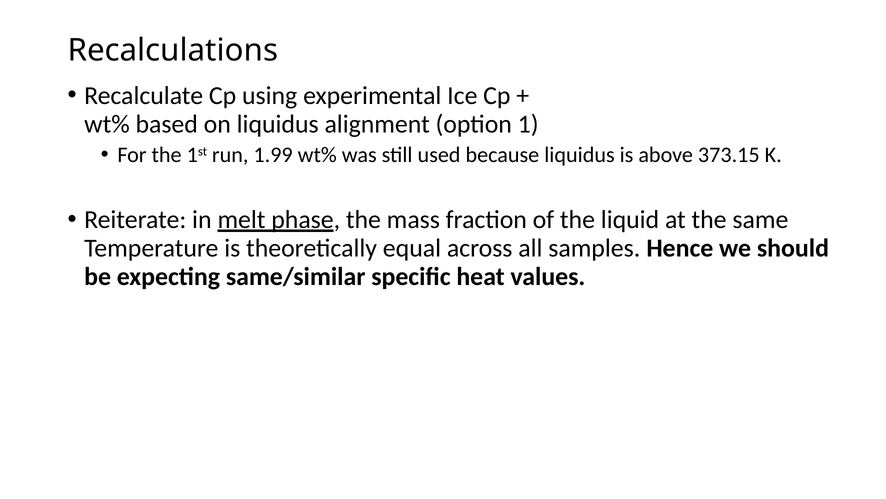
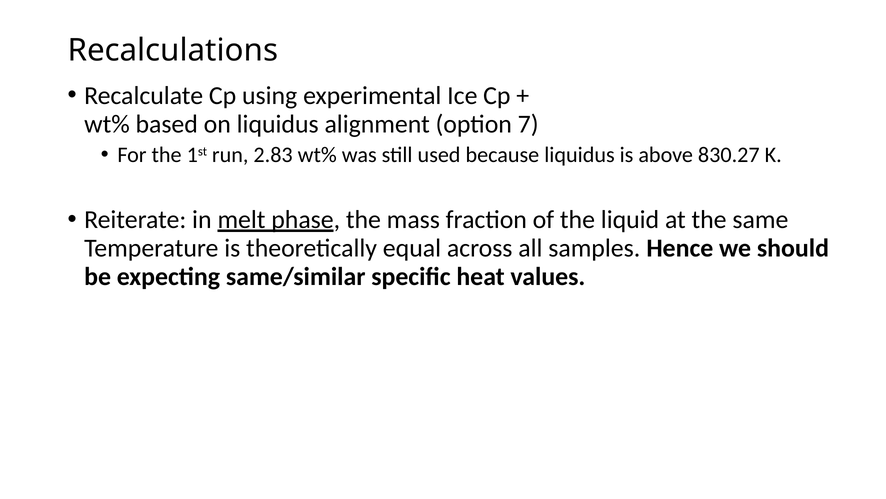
1: 1 -> 7
1.99: 1.99 -> 2.83
373.15: 373.15 -> 830.27
